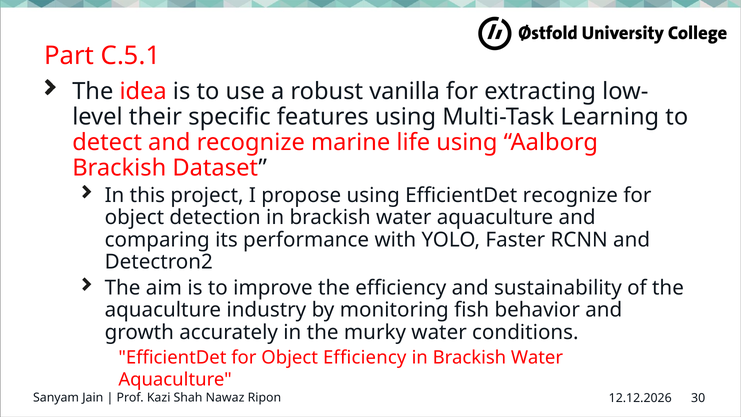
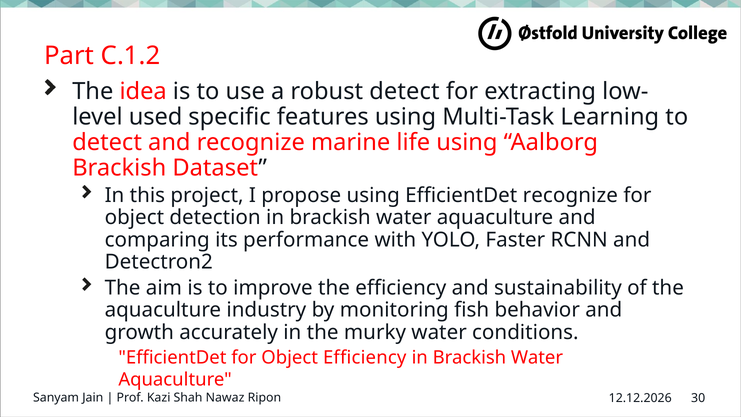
C.5.1: C.5.1 -> C.1.2
robust vanilla: vanilla -> detect
their: their -> used
